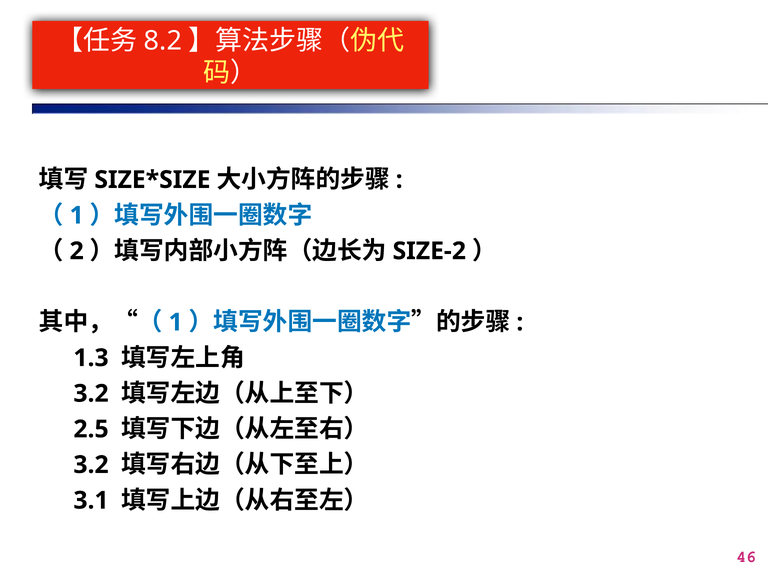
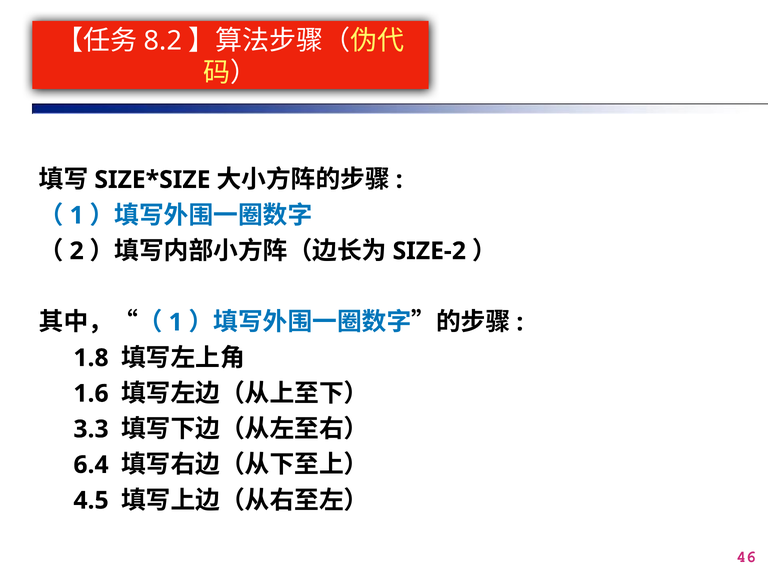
1.3: 1.3 -> 1.8
3.2 at (91, 394): 3.2 -> 1.6
2.5: 2.5 -> 3.3
3.2 at (91, 465): 3.2 -> 6.4
3.1: 3.1 -> 4.5
